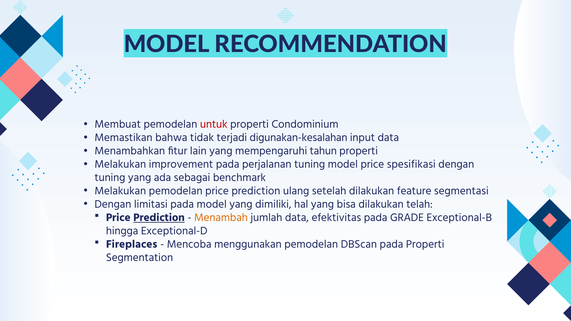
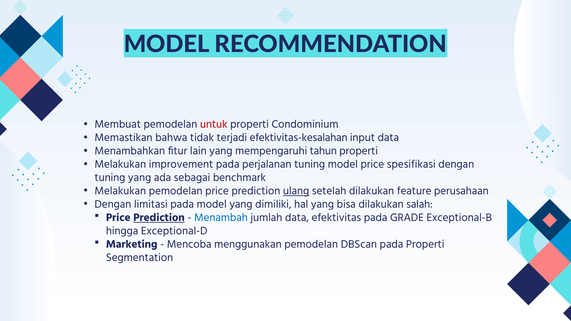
digunakan-kesalahan: digunakan-kesalahan -> efektivitas-kesalahan
ulang underline: none -> present
segmentasi: segmentasi -> perusahaan
telah: telah -> salah
Menambah colour: orange -> blue
Fireplaces: Fireplaces -> Marketing
